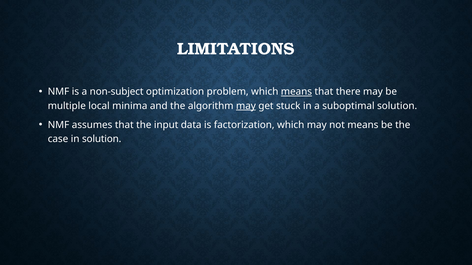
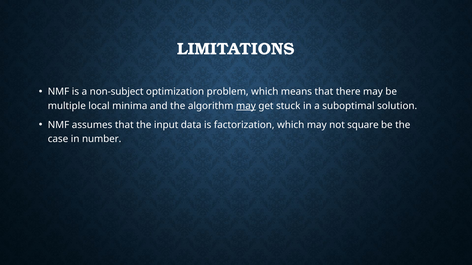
means at (296, 92) underline: present -> none
not means: means -> square
in solution: solution -> number
